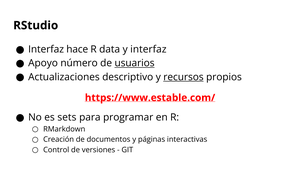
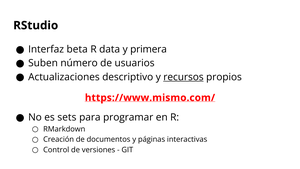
hace: hace -> beta
y interfaz: interfaz -> primera
Apoyo: Apoyo -> Suben
usuarios underline: present -> none
https://www.estable.com/: https://www.estable.com/ -> https://www.mismo.com/
